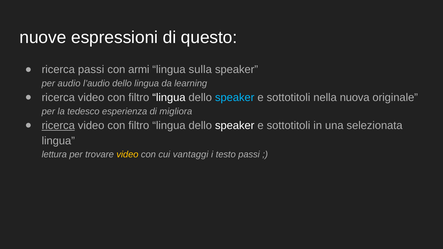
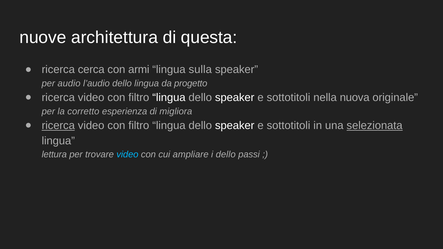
espressioni: espressioni -> architettura
questo: questo -> questa
ricerca passi: passi -> cerca
learning: learning -> progetto
speaker at (235, 98) colour: light blue -> white
tedesco: tedesco -> corretto
selezionata underline: none -> present
video at (127, 155) colour: yellow -> light blue
vantaggi: vantaggi -> ampliare
i testo: testo -> dello
